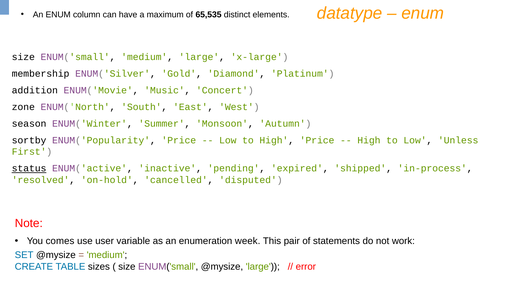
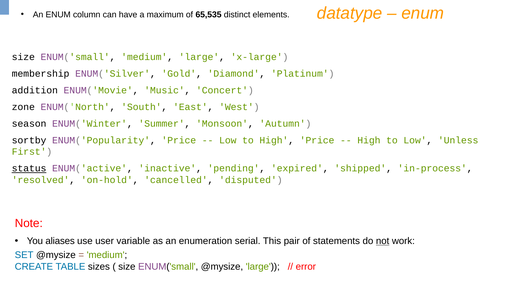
comes: comes -> aliases
week: week -> serial
not underline: none -> present
